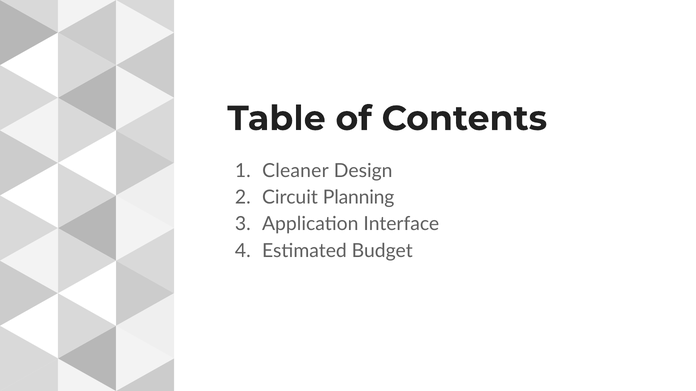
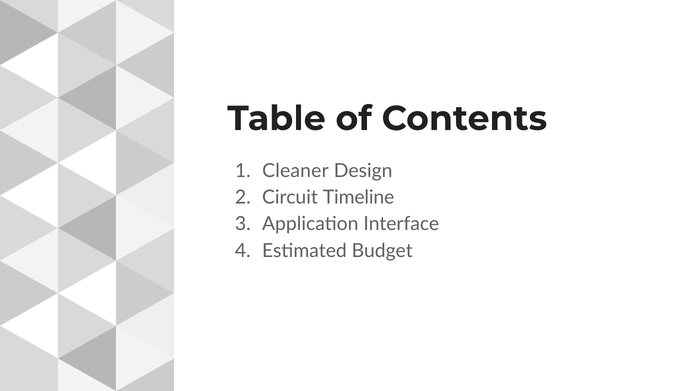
Planning: Planning -> Timeline
